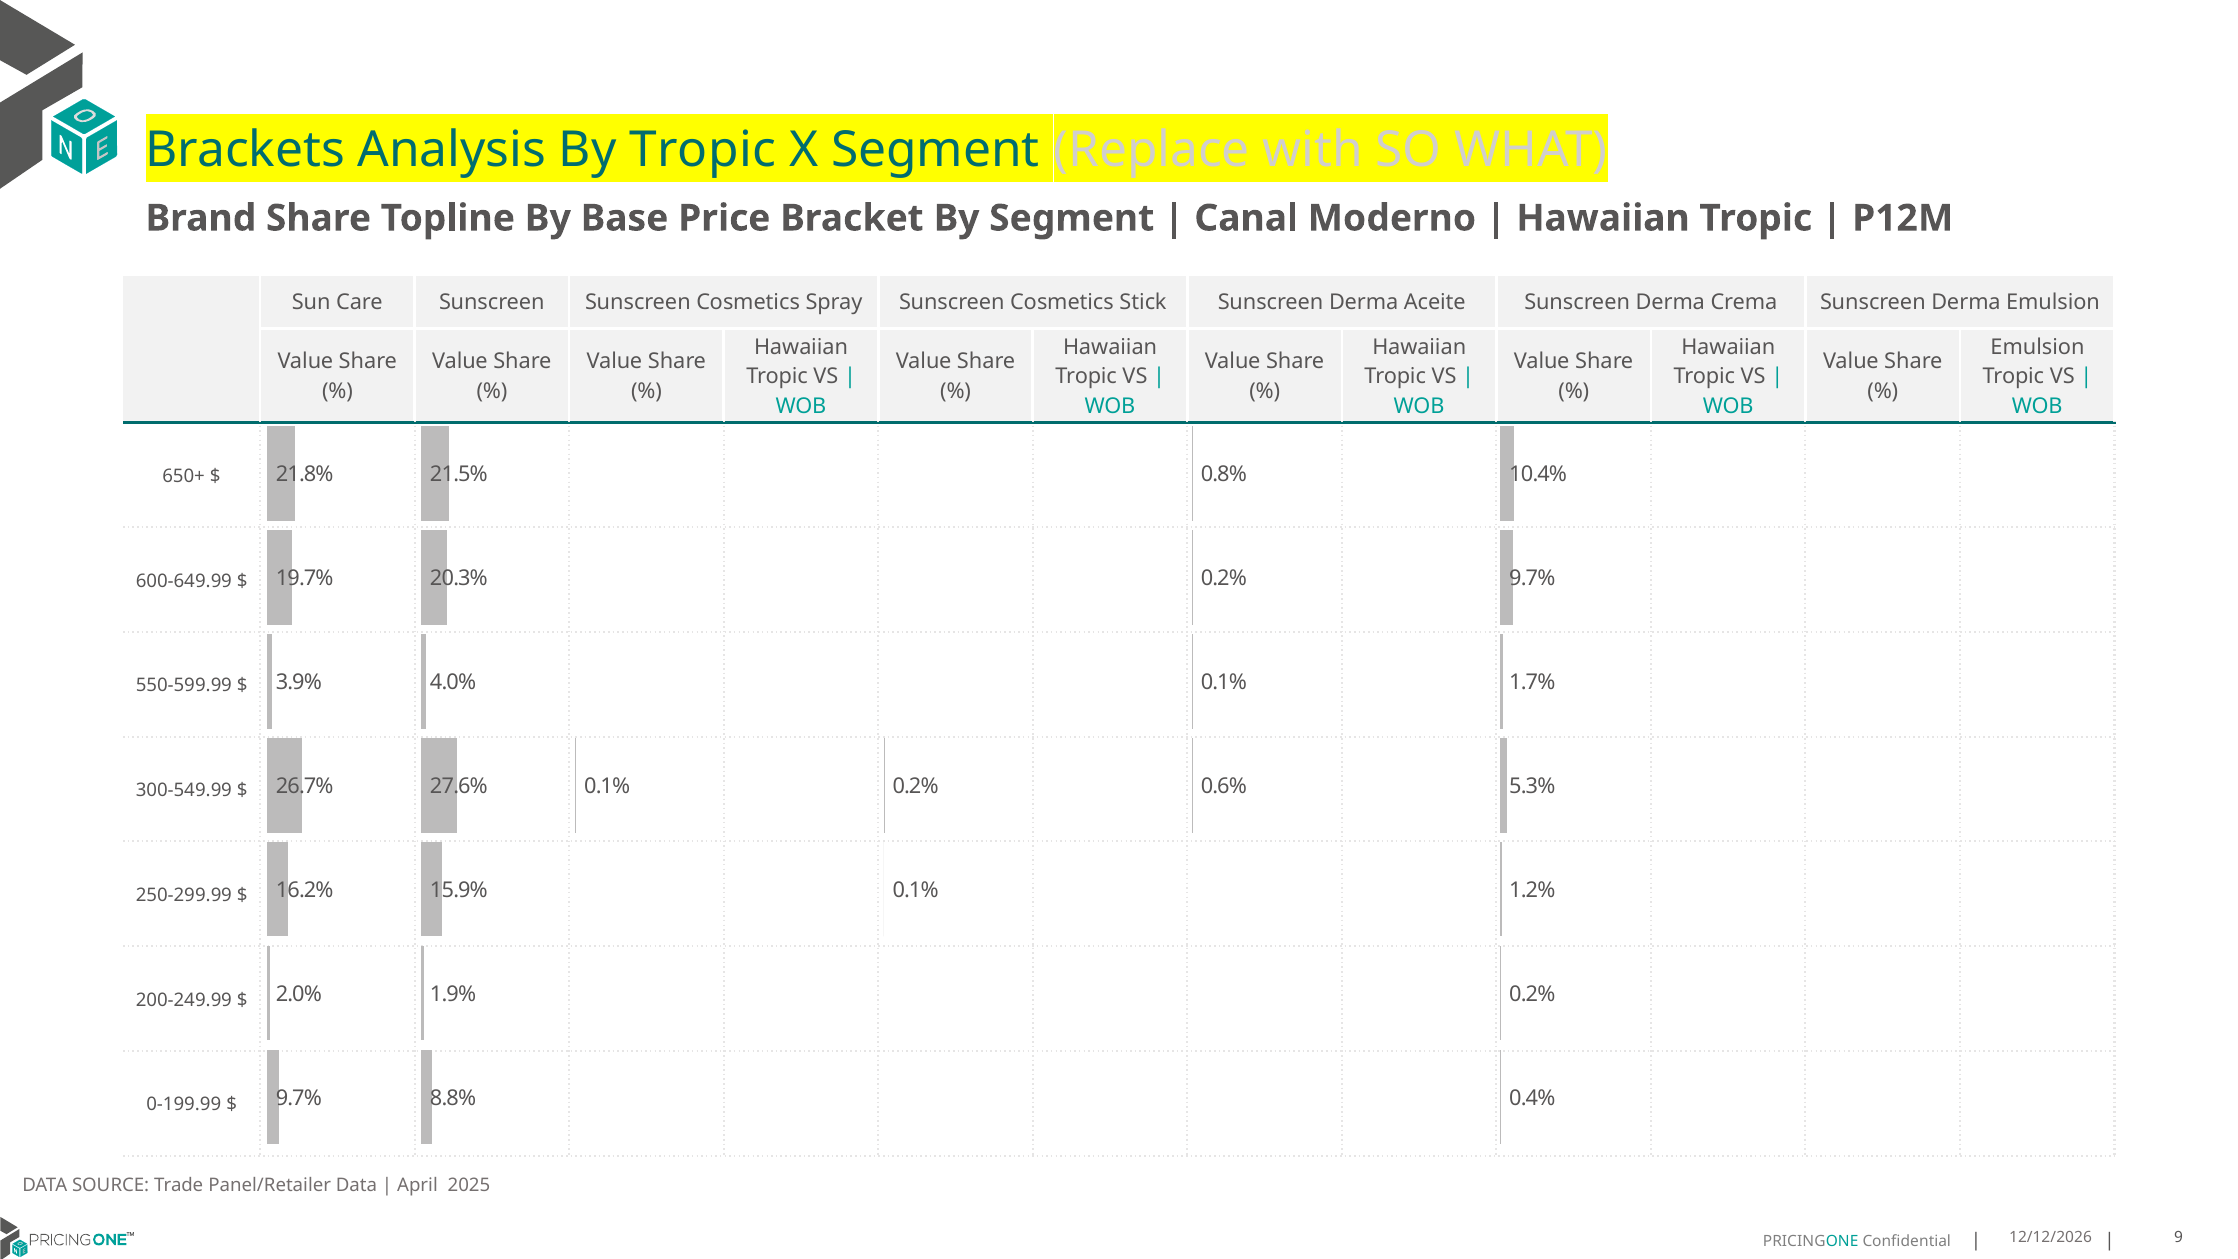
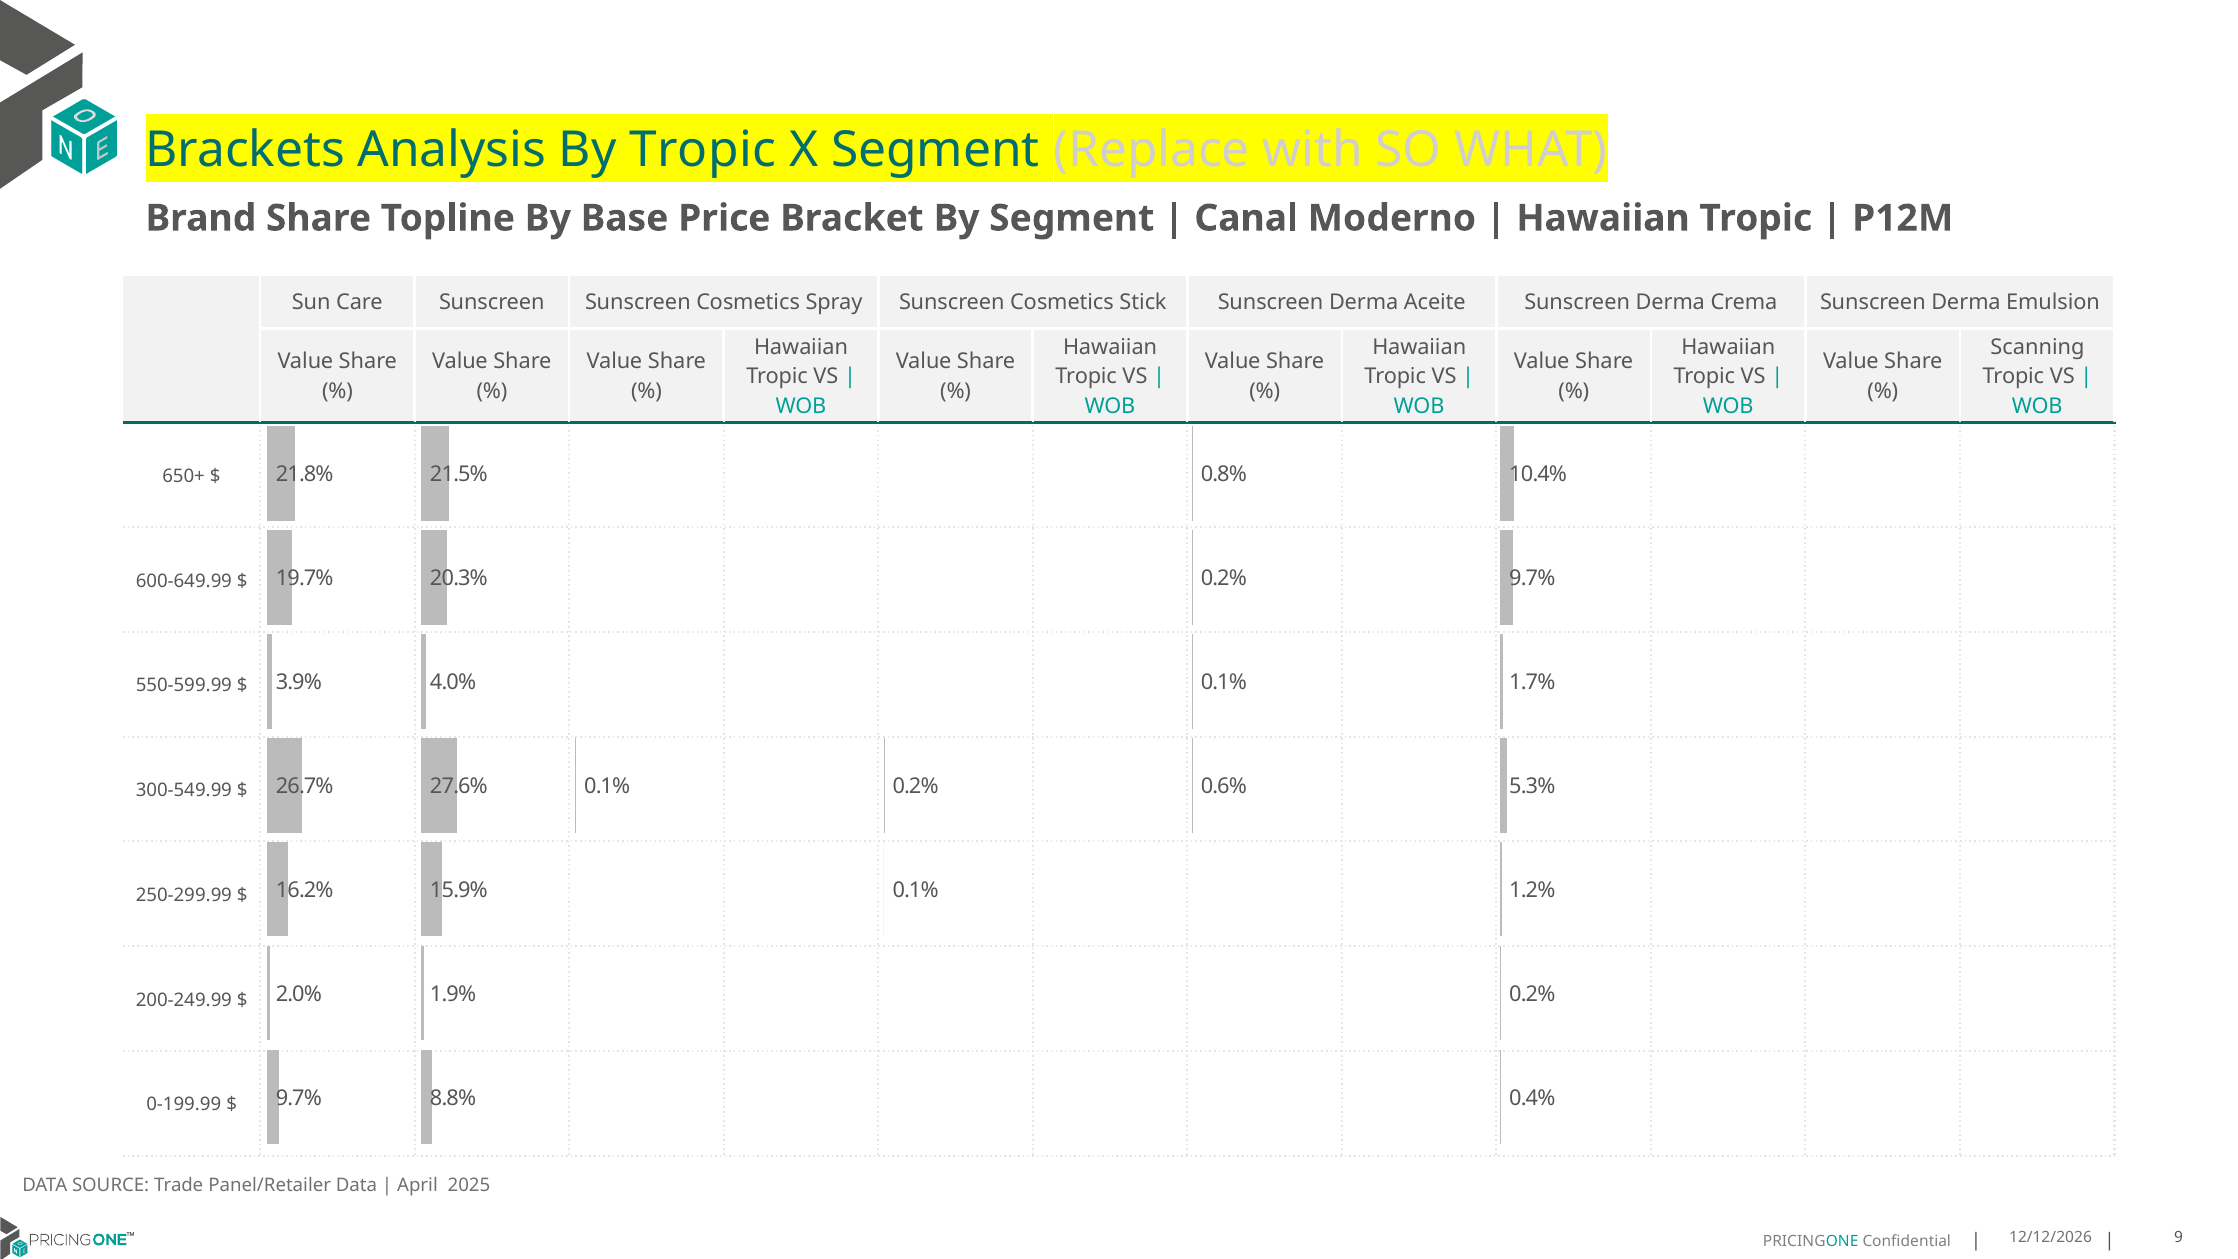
Emulsion at (2037, 347): Emulsion -> Scanning
